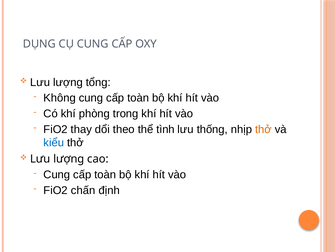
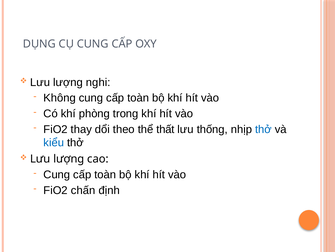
tổng: tổng -> nghi
tình: tình -> thất
thở at (263, 129) colour: orange -> blue
